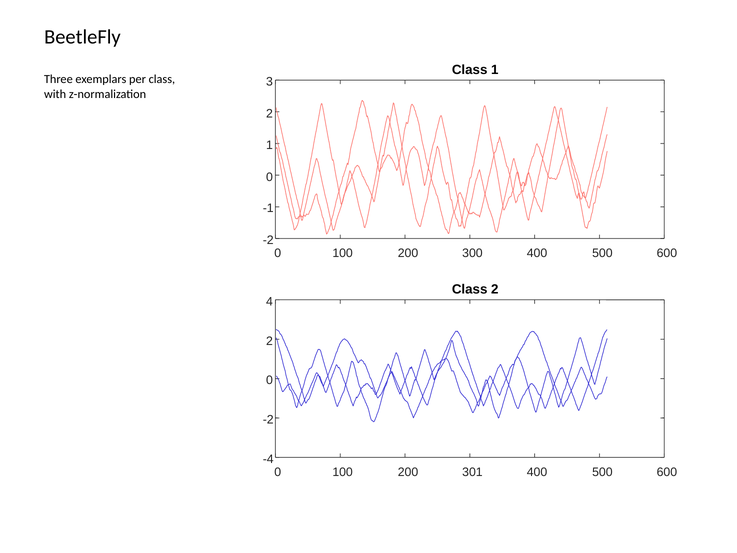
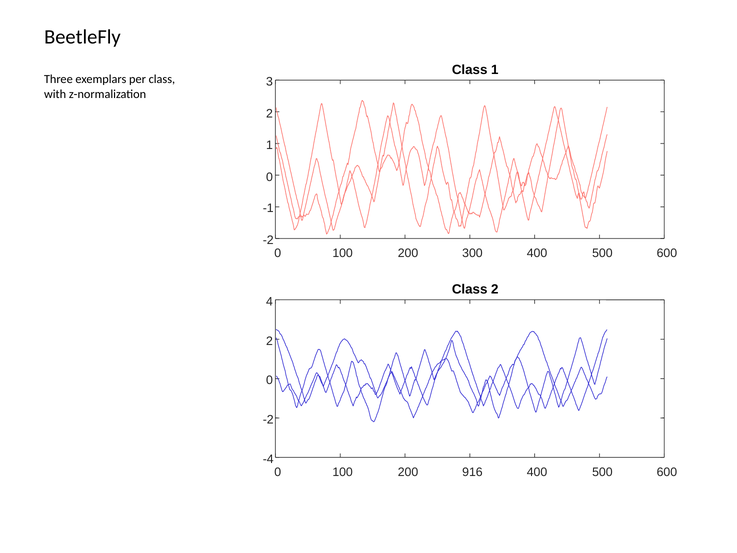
301: 301 -> 916
